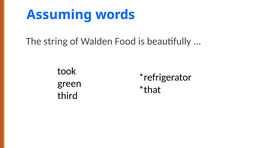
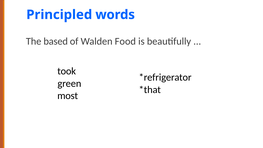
Assuming: Assuming -> Principled
string: string -> based
third: third -> most
